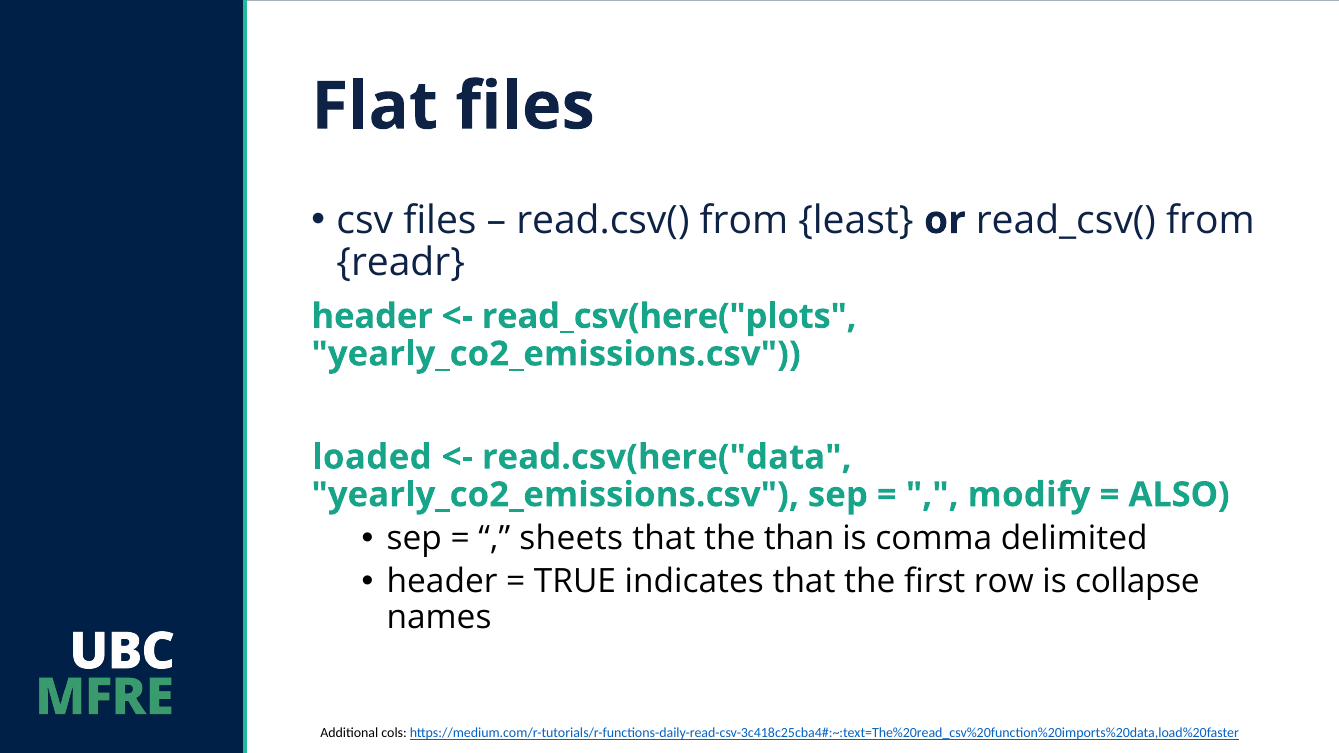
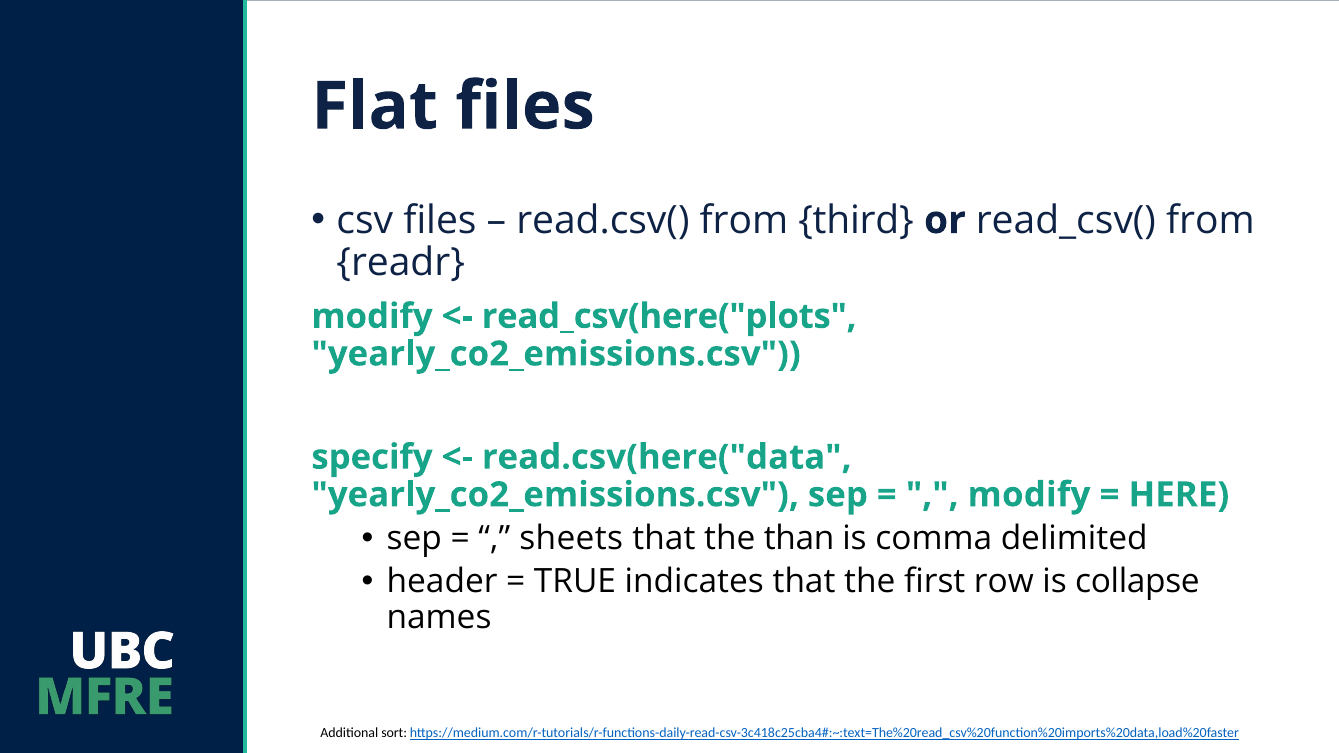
least: least -> third
header at (372, 316): header -> modify
loaded: loaded -> specify
ALSO: ALSO -> HERE
cols: cols -> sort
